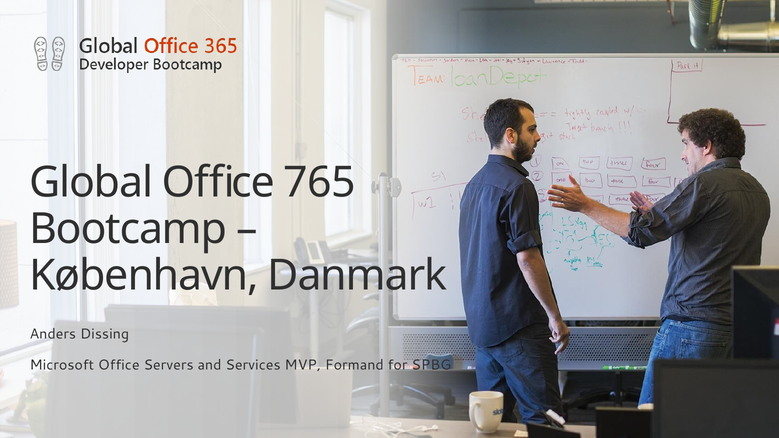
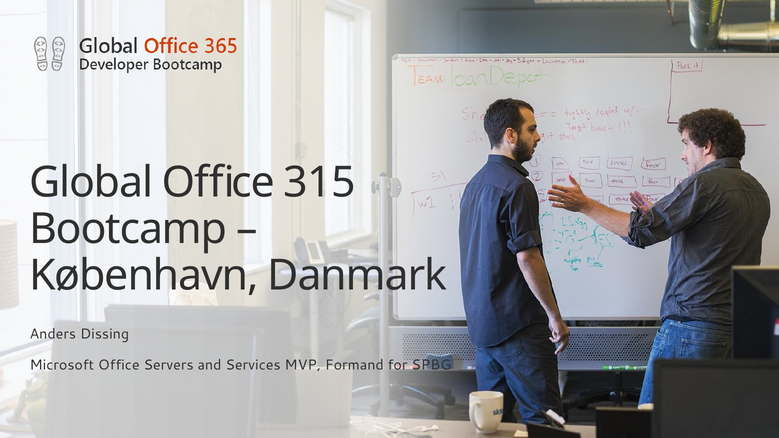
765: 765 -> 315
